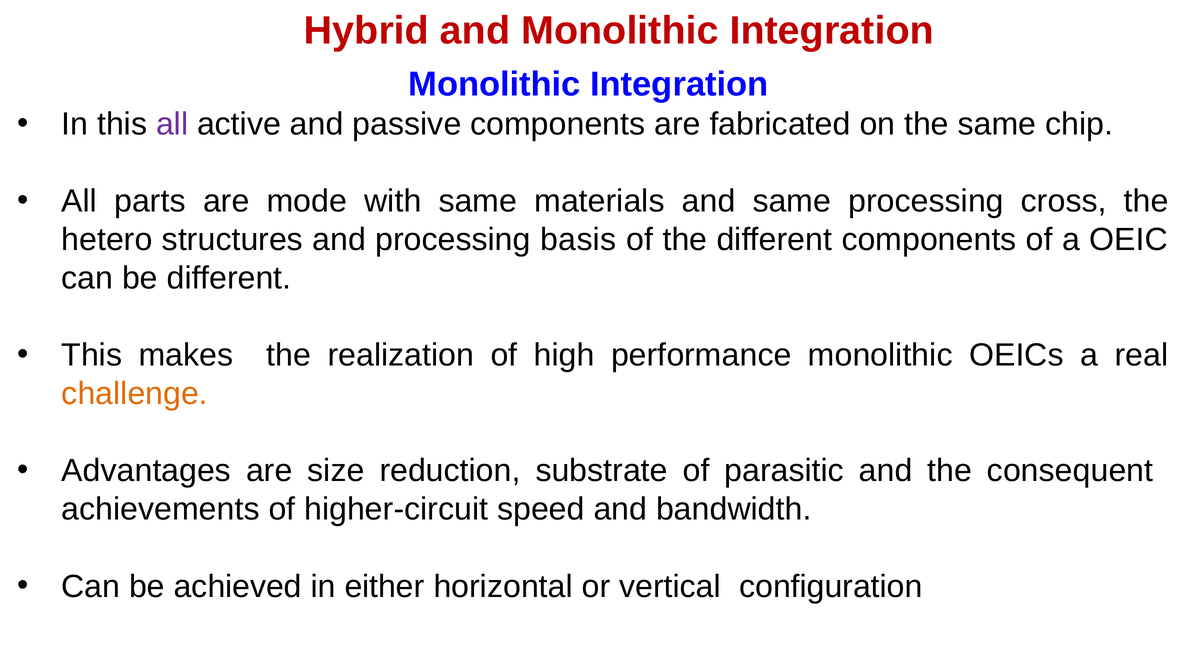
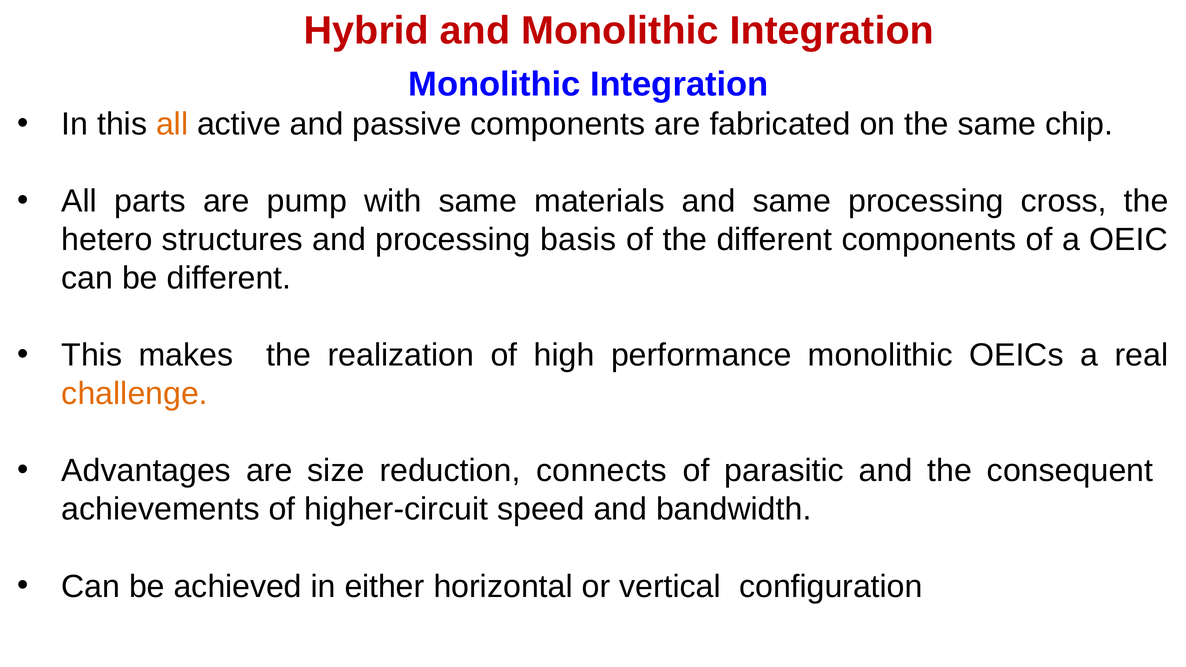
all at (172, 124) colour: purple -> orange
mode: mode -> pump
substrate: substrate -> connects
